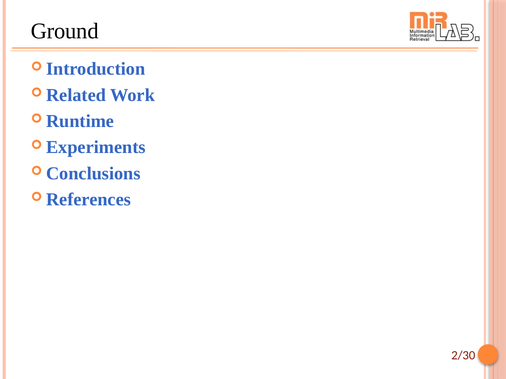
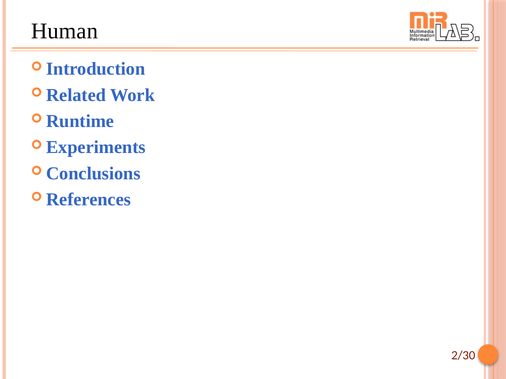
Ground: Ground -> Human
